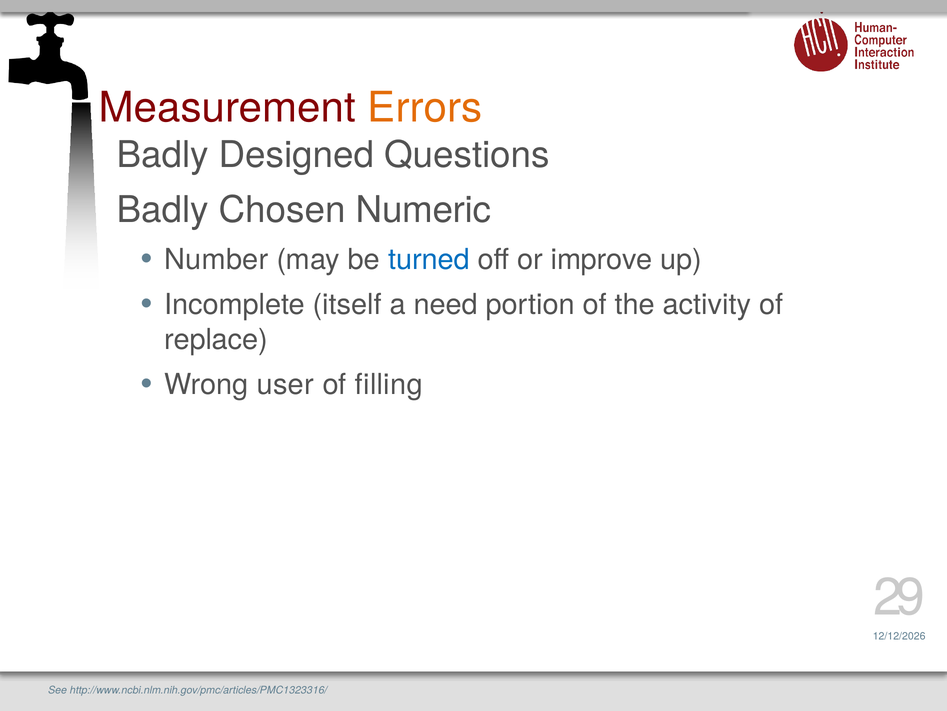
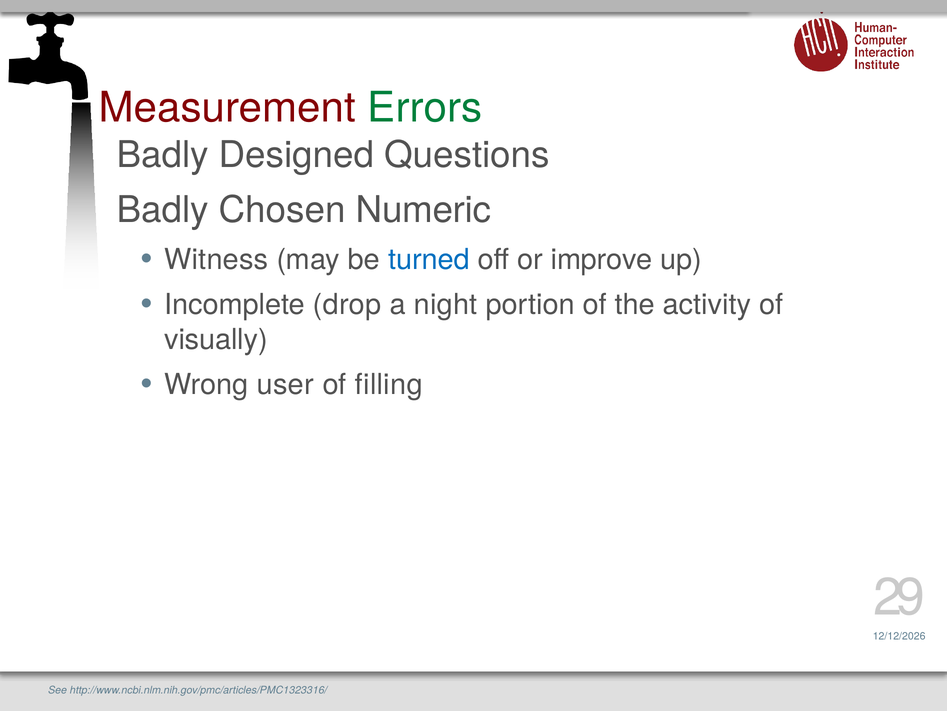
Errors colour: orange -> green
Number: Number -> Witness
itself: itself -> drop
need: need -> night
replace: replace -> visually
